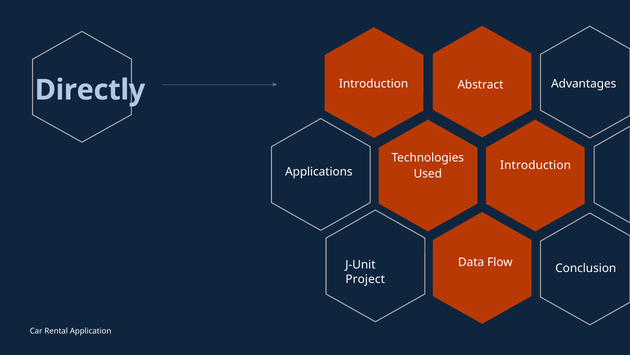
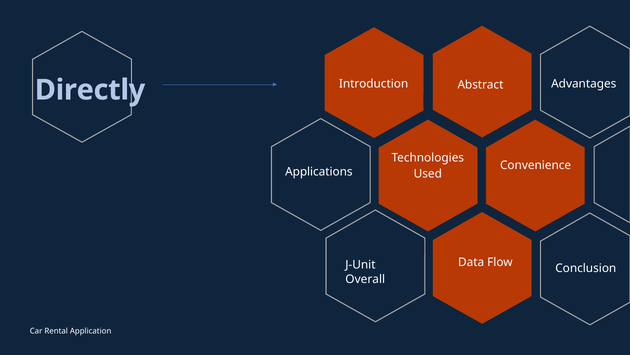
Introduction at (536, 165): Introduction -> Convenience
Project: Project -> Overall
